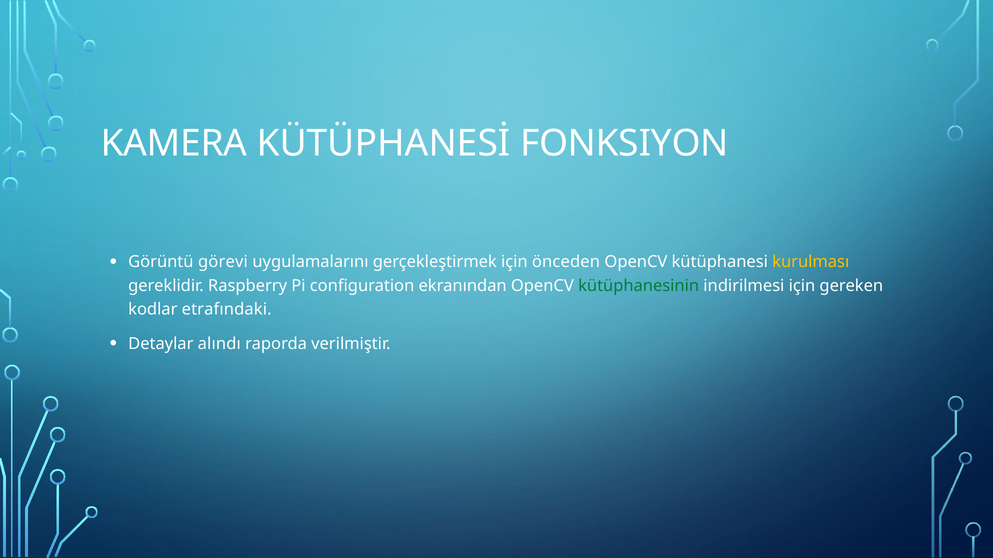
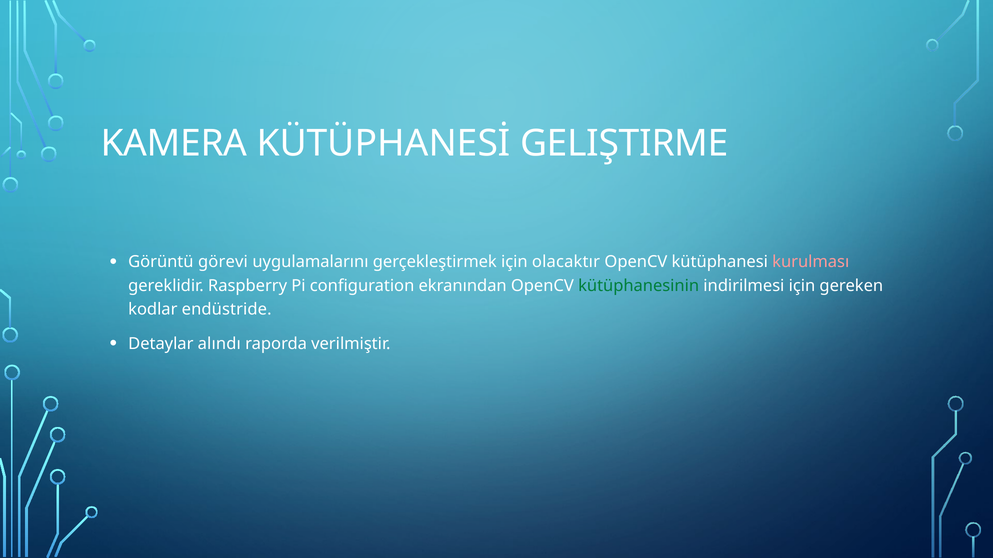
FONKSIYON: FONKSIYON -> GELIŞTIRME
önceden: önceden -> olacaktır
kurulması colour: yellow -> pink
etrafındaki: etrafındaki -> endüstride
